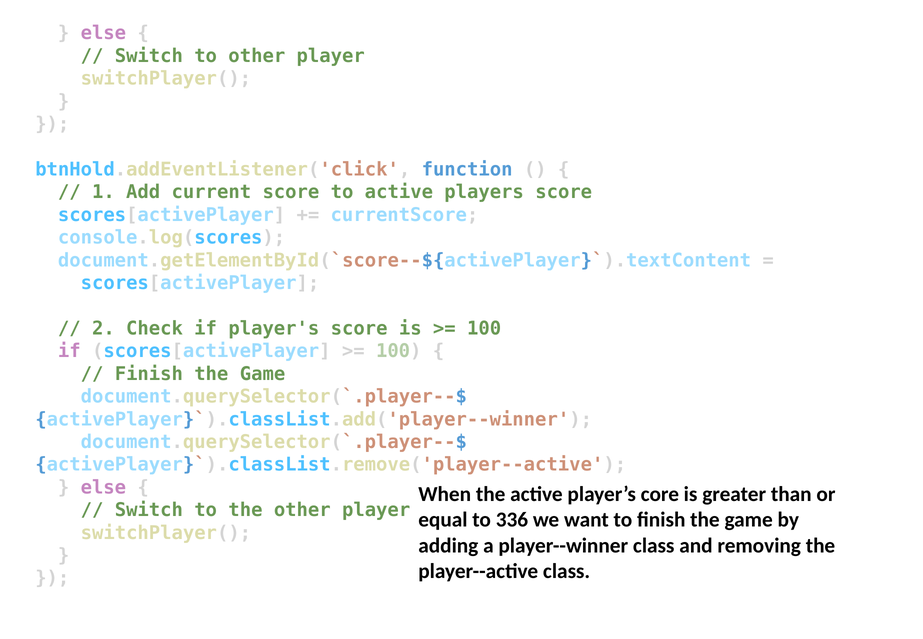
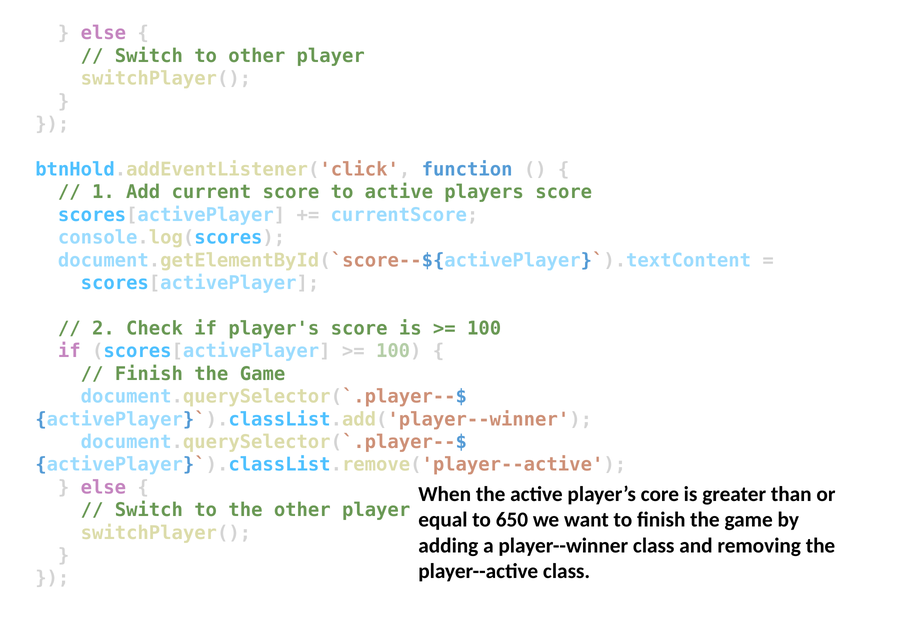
336: 336 -> 650
